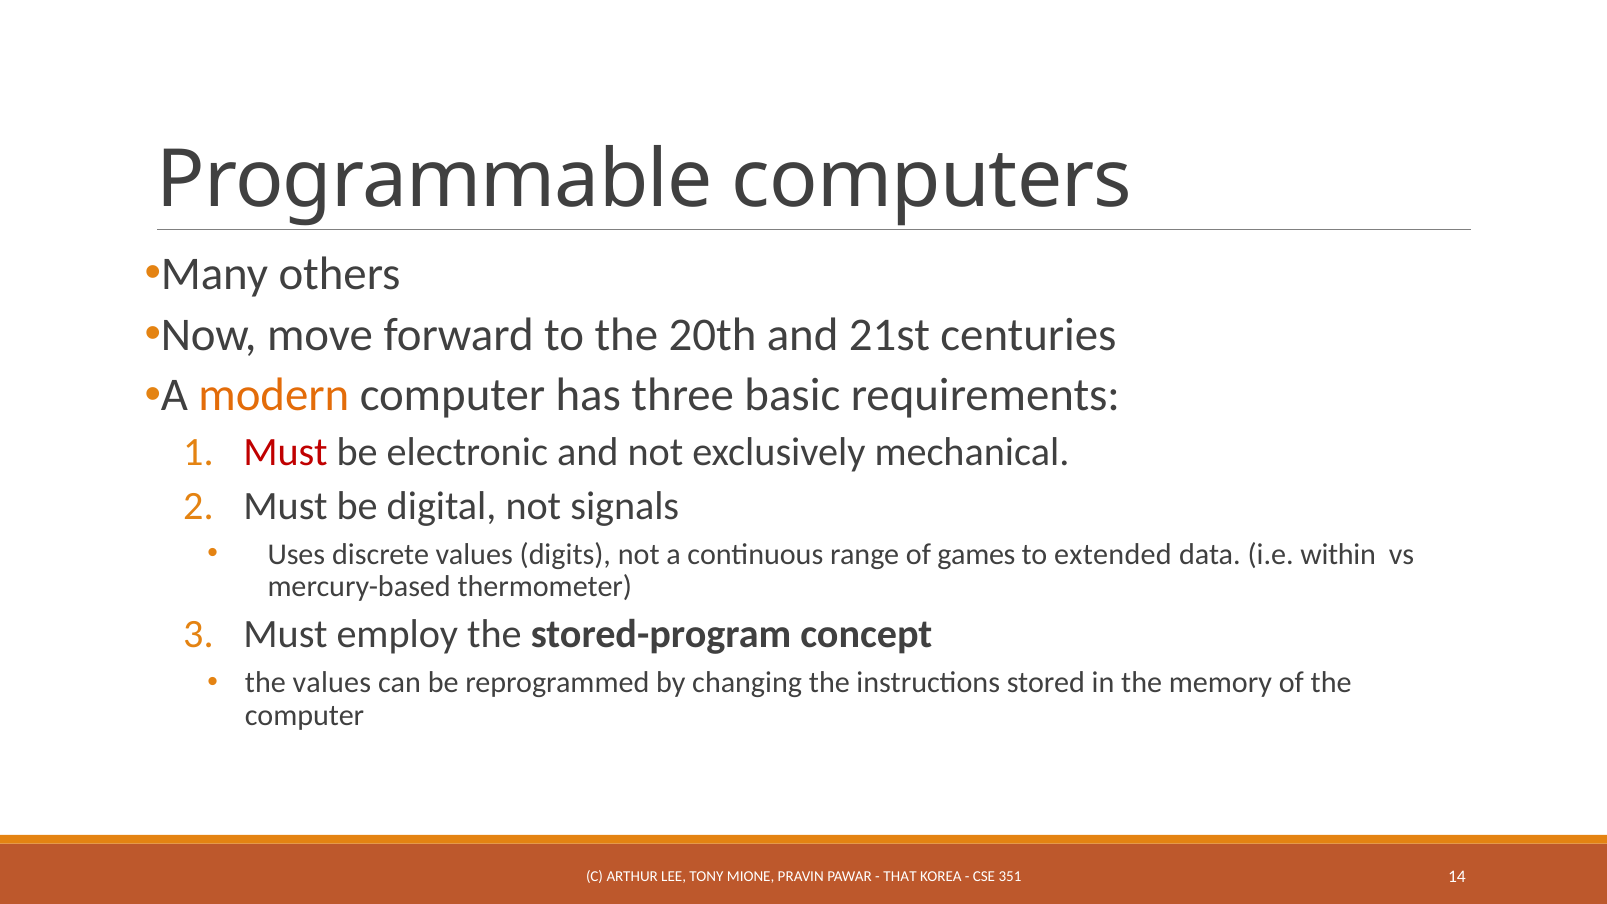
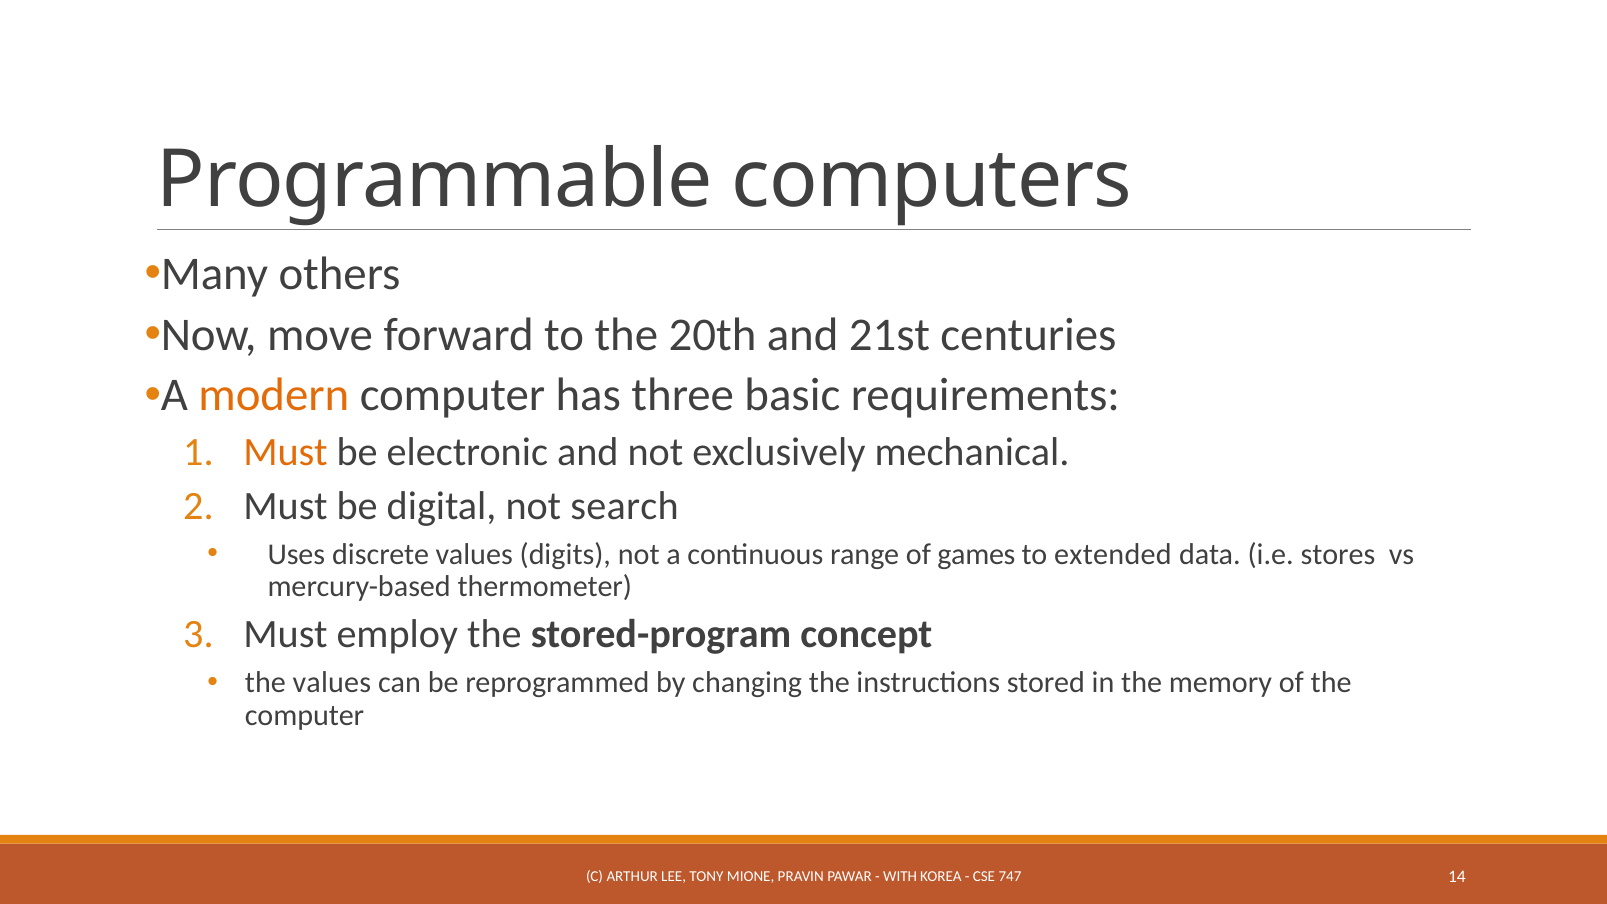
Must at (286, 453) colour: red -> orange
signals: signals -> search
within: within -> stores
THAT: THAT -> WITH
351: 351 -> 747
